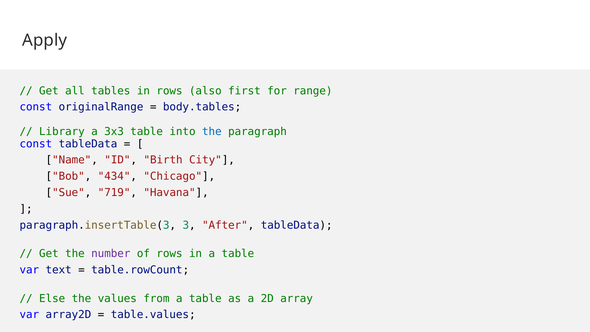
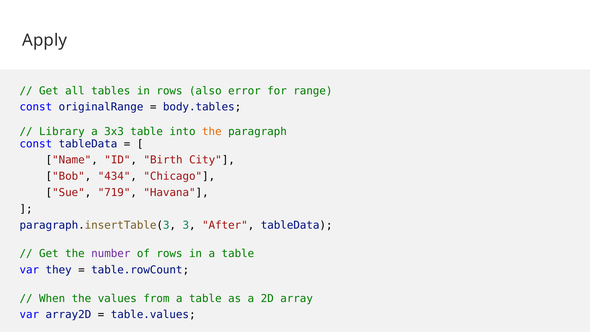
first: first -> error
the at (212, 132) colour: blue -> orange
text: text -> they
Else: Else -> When
